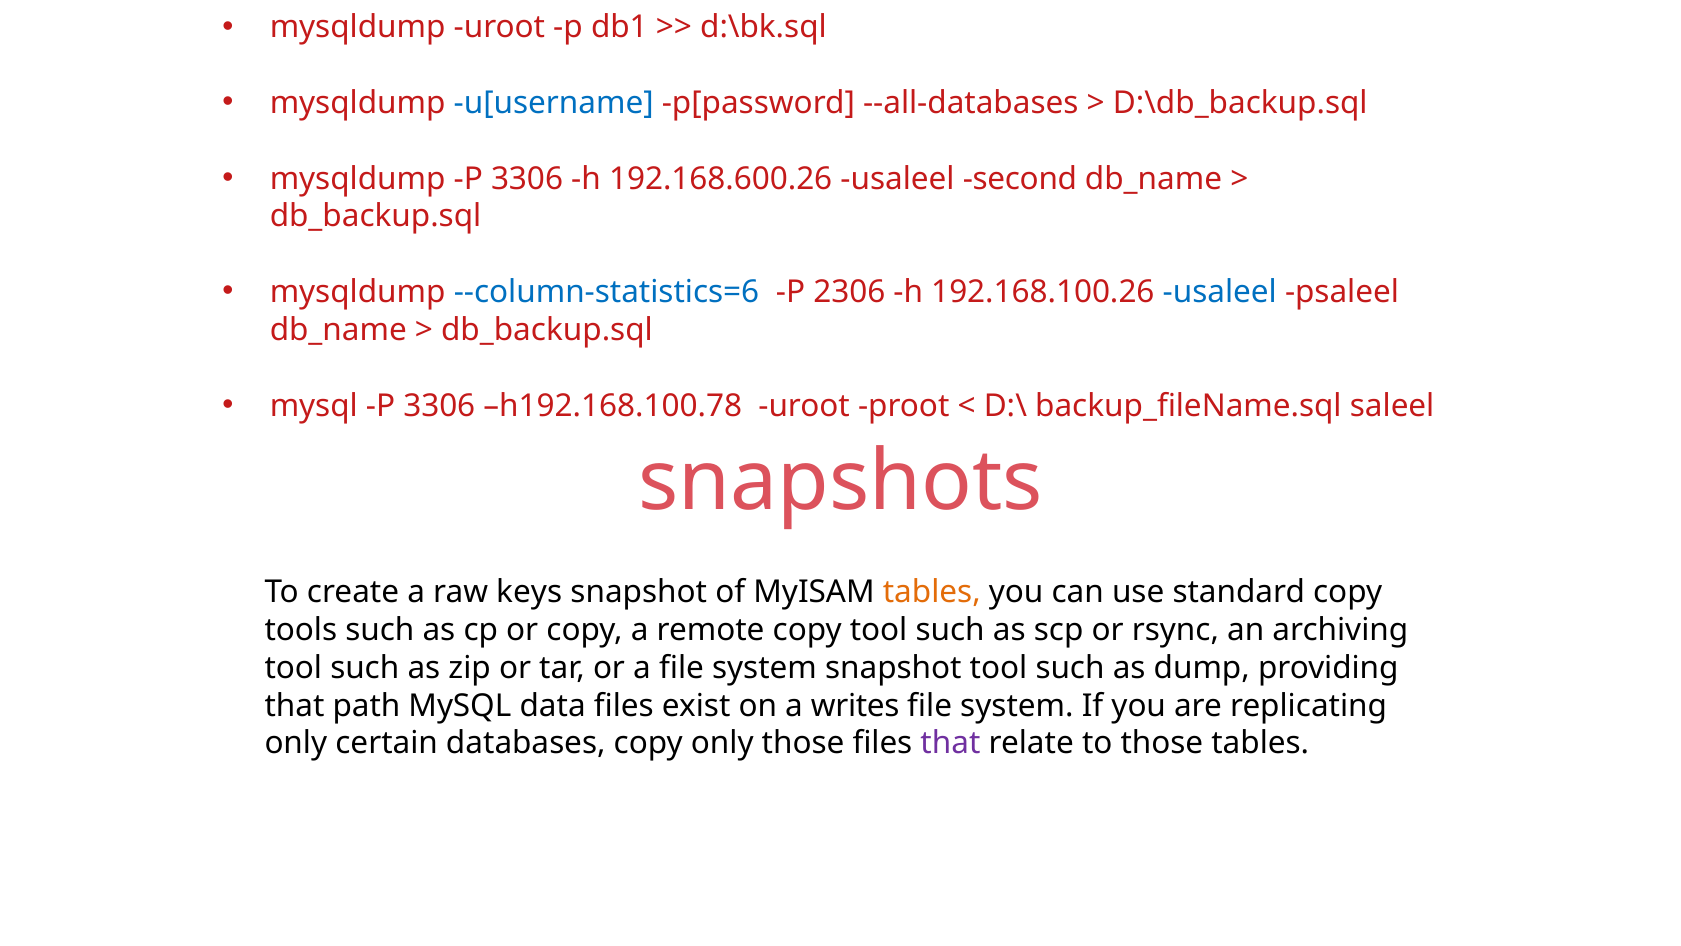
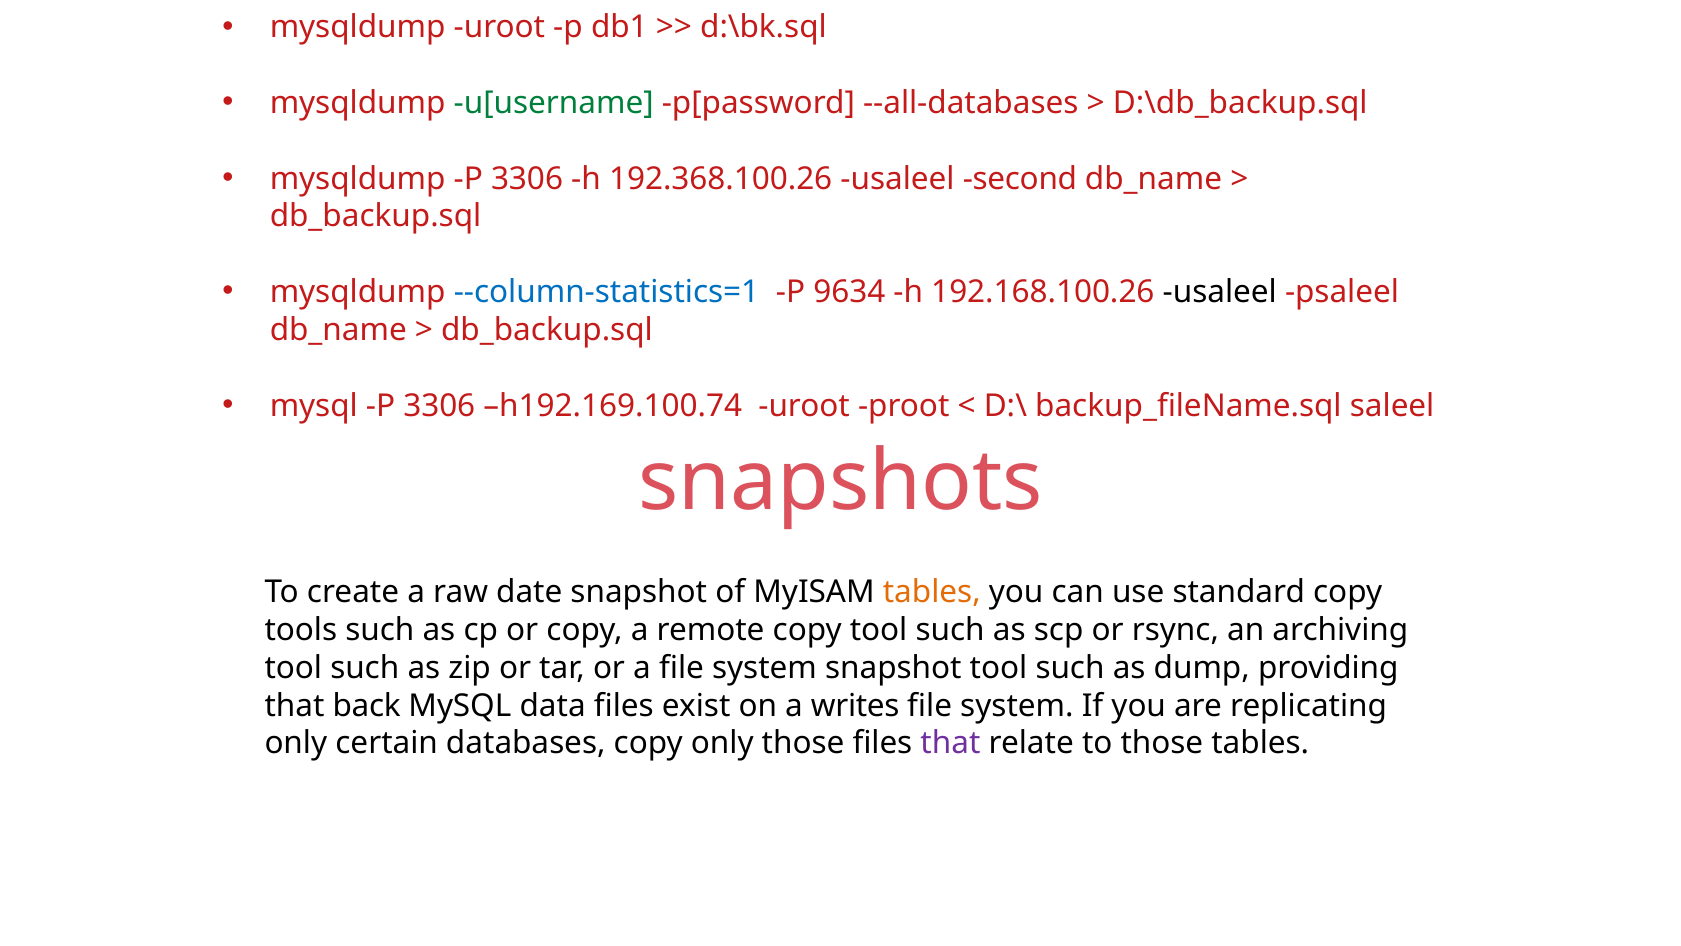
u[username colour: blue -> green
192.168.600.26: 192.168.600.26 -> 192.368.100.26
--column-statistics=6: --column-statistics=6 -> --column-statistics=1
2306: 2306 -> 9634
usaleel at (1220, 292) colour: blue -> black
h192.168.100.78: h192.168.100.78 -> h192.169.100.74
keys: keys -> date
path: path -> back
